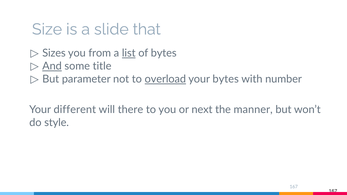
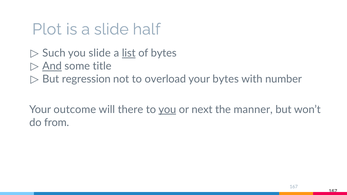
Size: Size -> Plot
that: that -> half
Sizes: Sizes -> Such
you from: from -> slide
parameter: parameter -> regression
overload underline: present -> none
different: different -> outcome
you at (167, 110) underline: none -> present
style: style -> from
